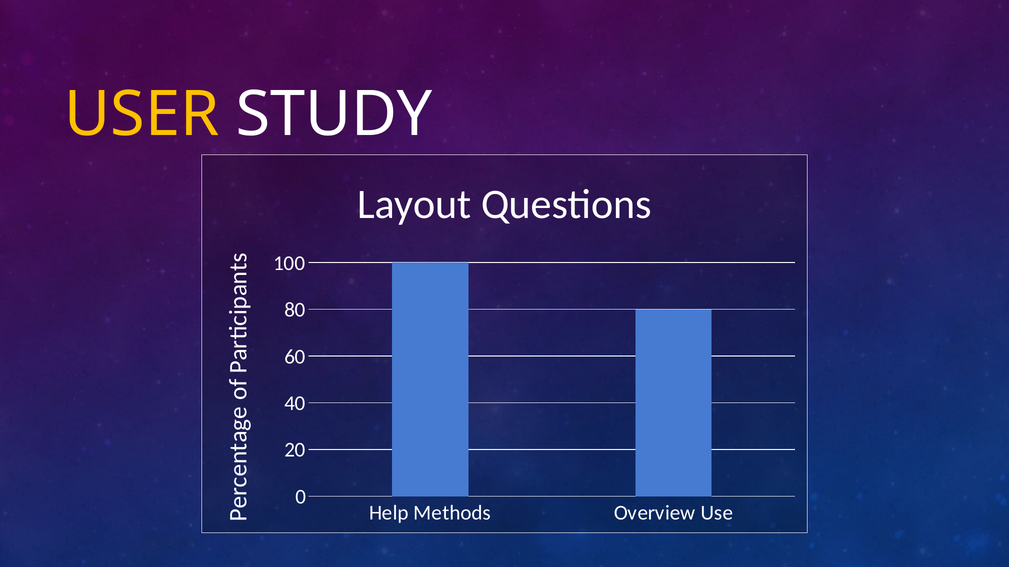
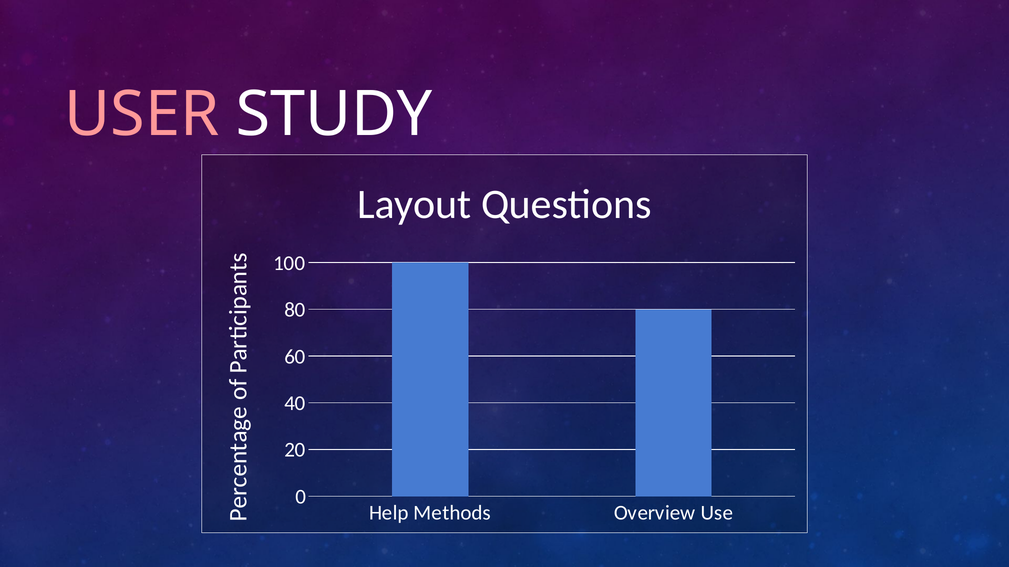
USER colour: yellow -> pink
